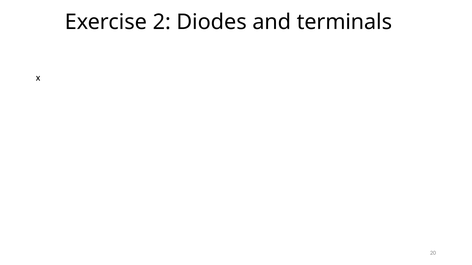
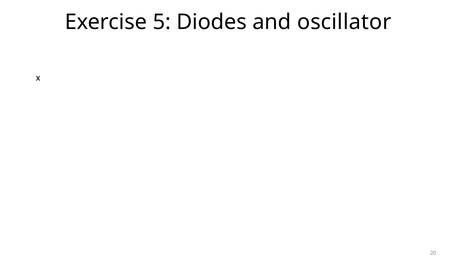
2: 2 -> 5
terminals: terminals -> oscillator
